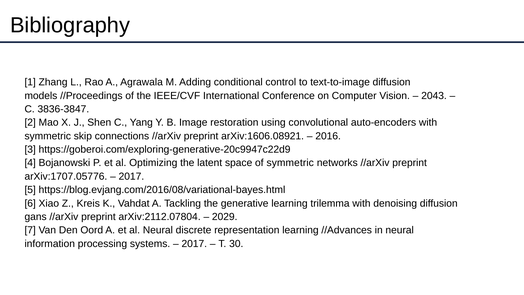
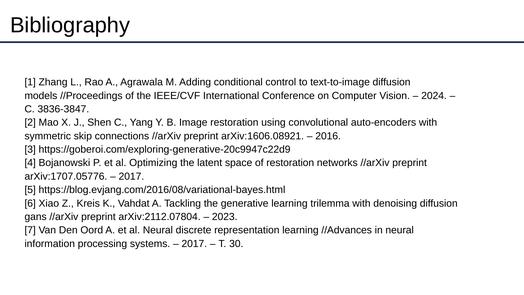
2043: 2043 -> 2024
of symmetric: symmetric -> restoration
2029: 2029 -> 2023
